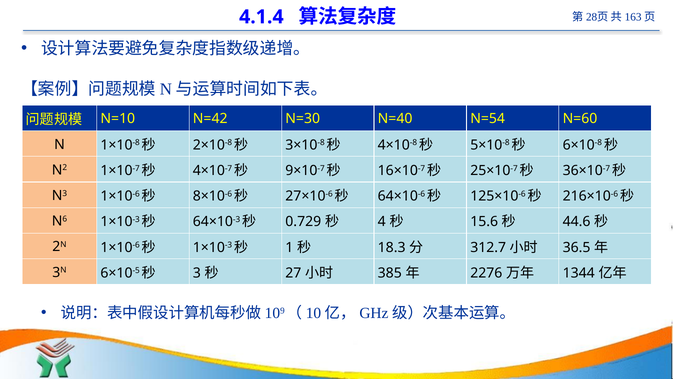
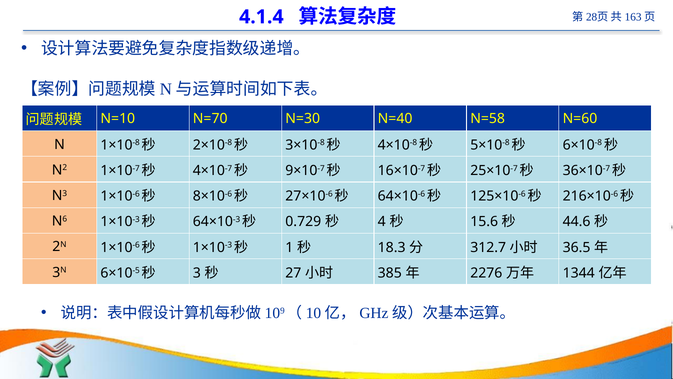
N=42: N=42 -> N=70
N=54: N=54 -> N=58
